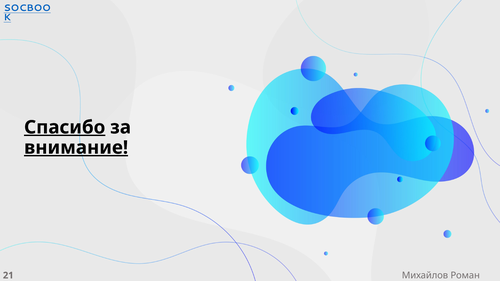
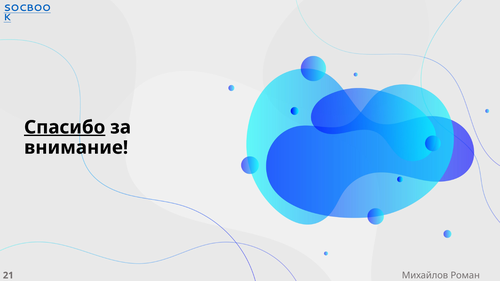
внимание underline: present -> none
